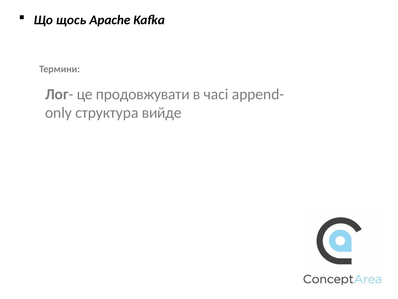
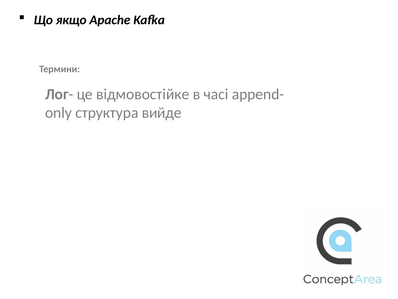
щось: щось -> якщо
продовжувати: продовжувати -> відмовостійке
